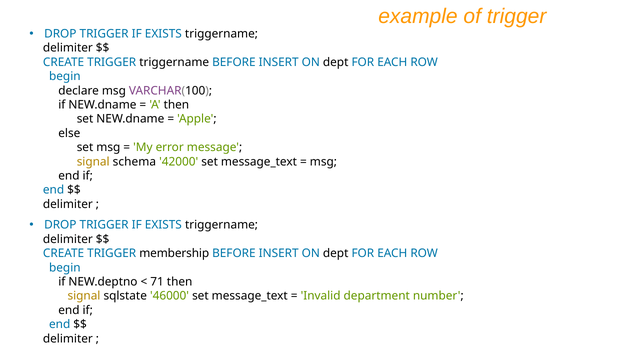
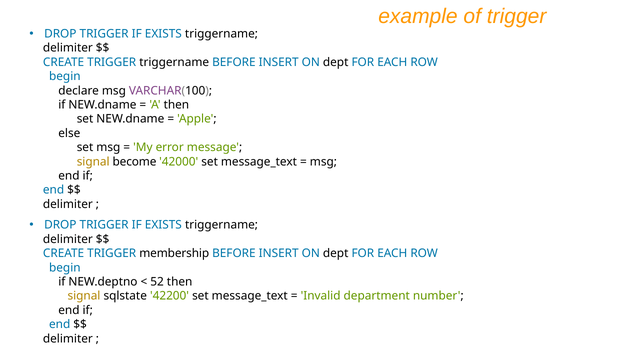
schema: schema -> become
71: 71 -> 52
46000: 46000 -> 42200
